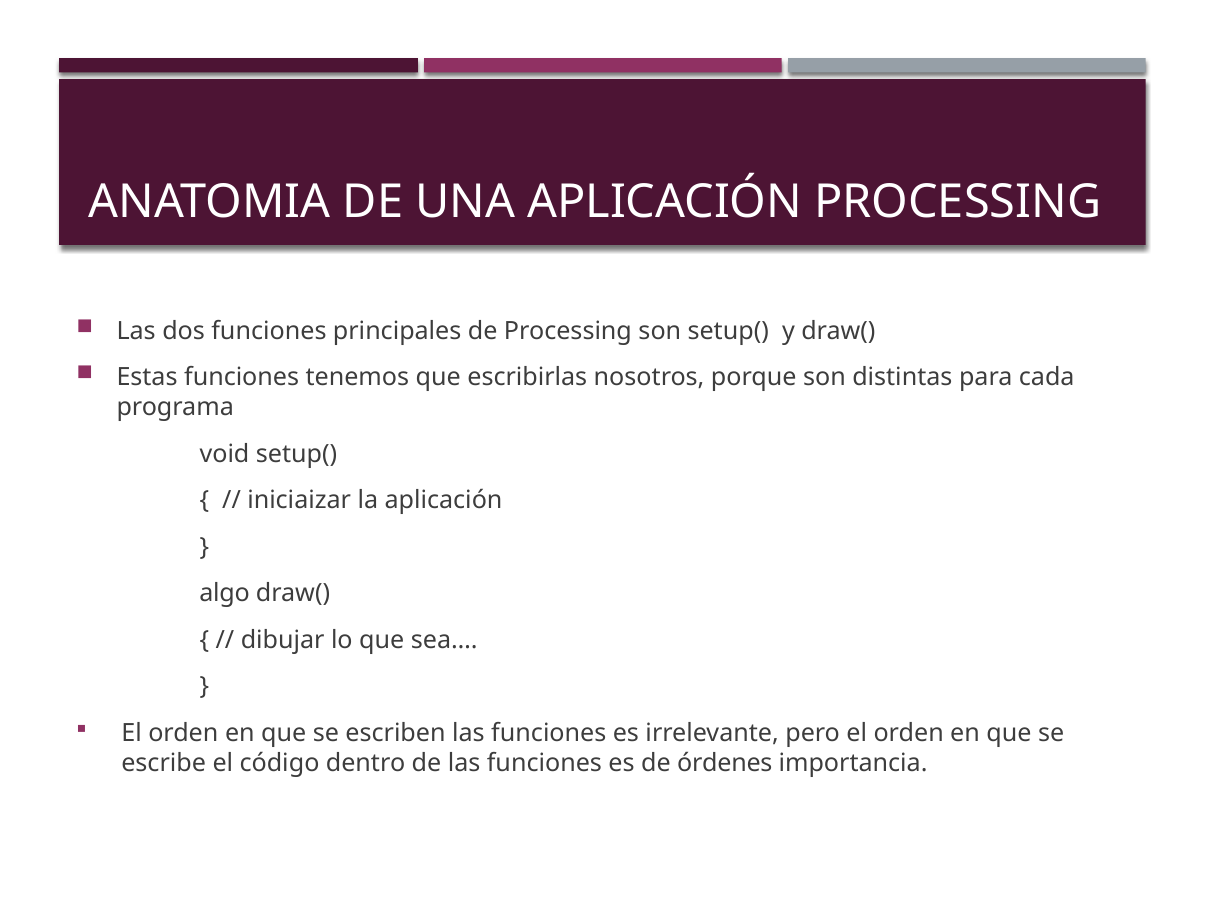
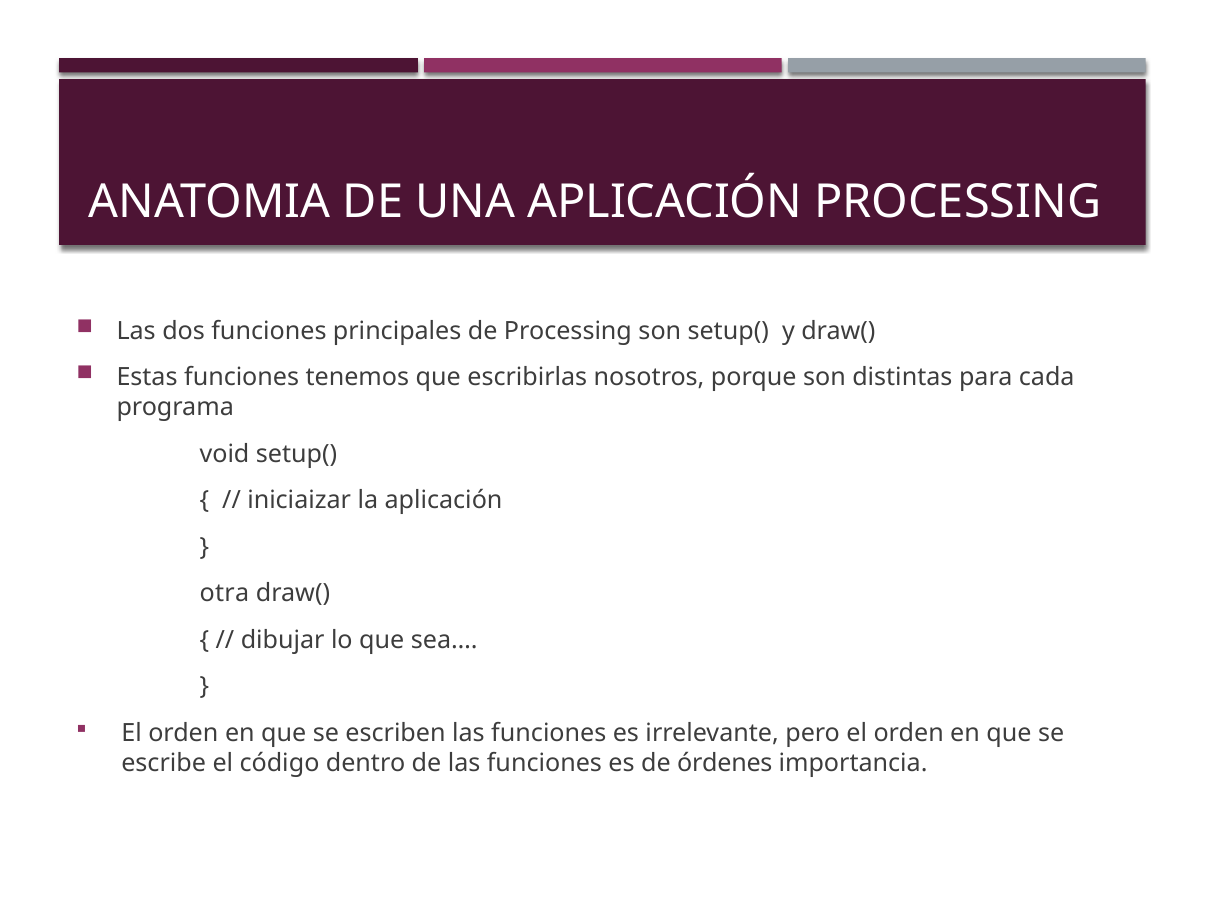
algo: algo -> otra
